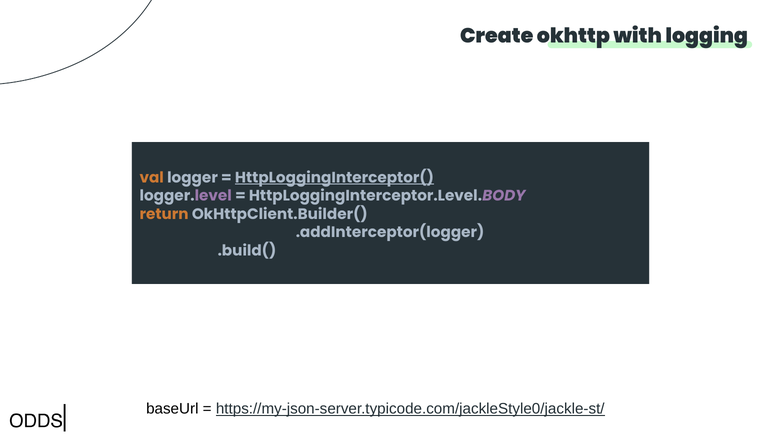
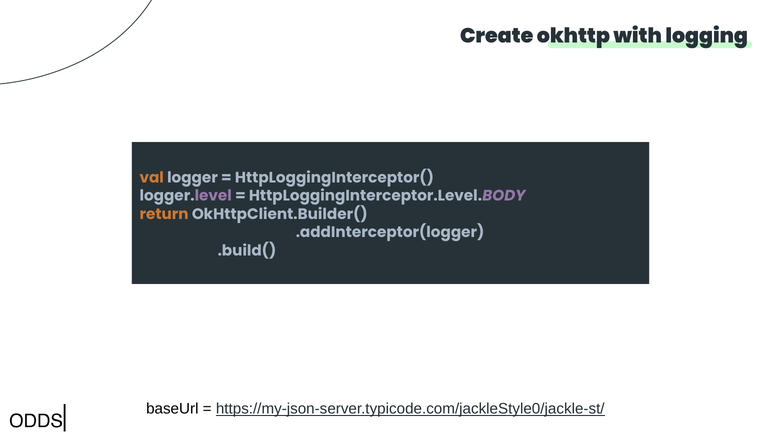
HttpLoggingInterceptor( underline: present -> none
